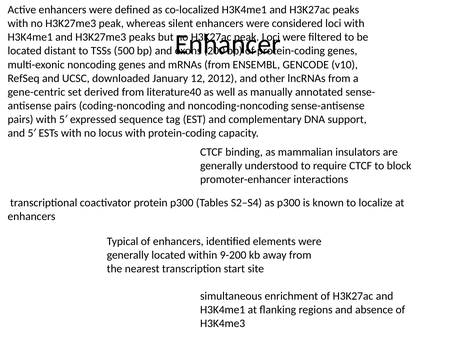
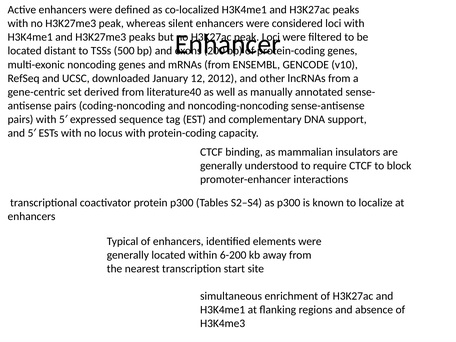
9-200: 9-200 -> 6-200
